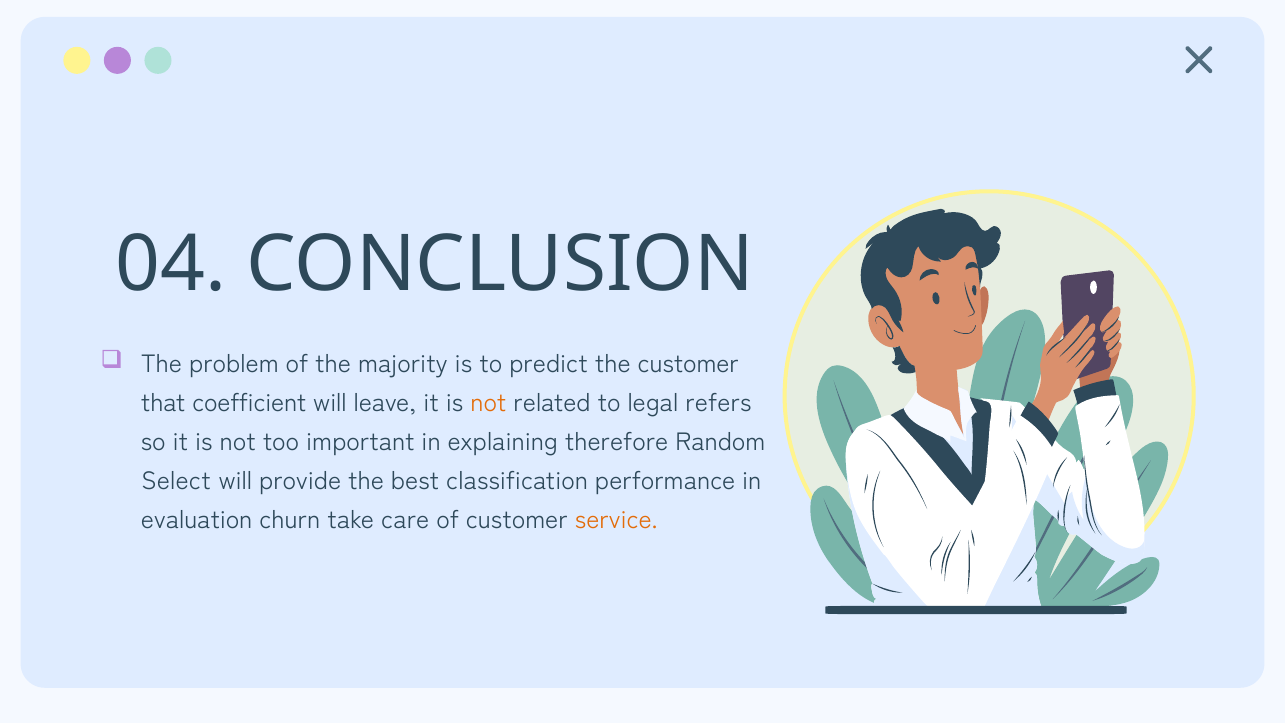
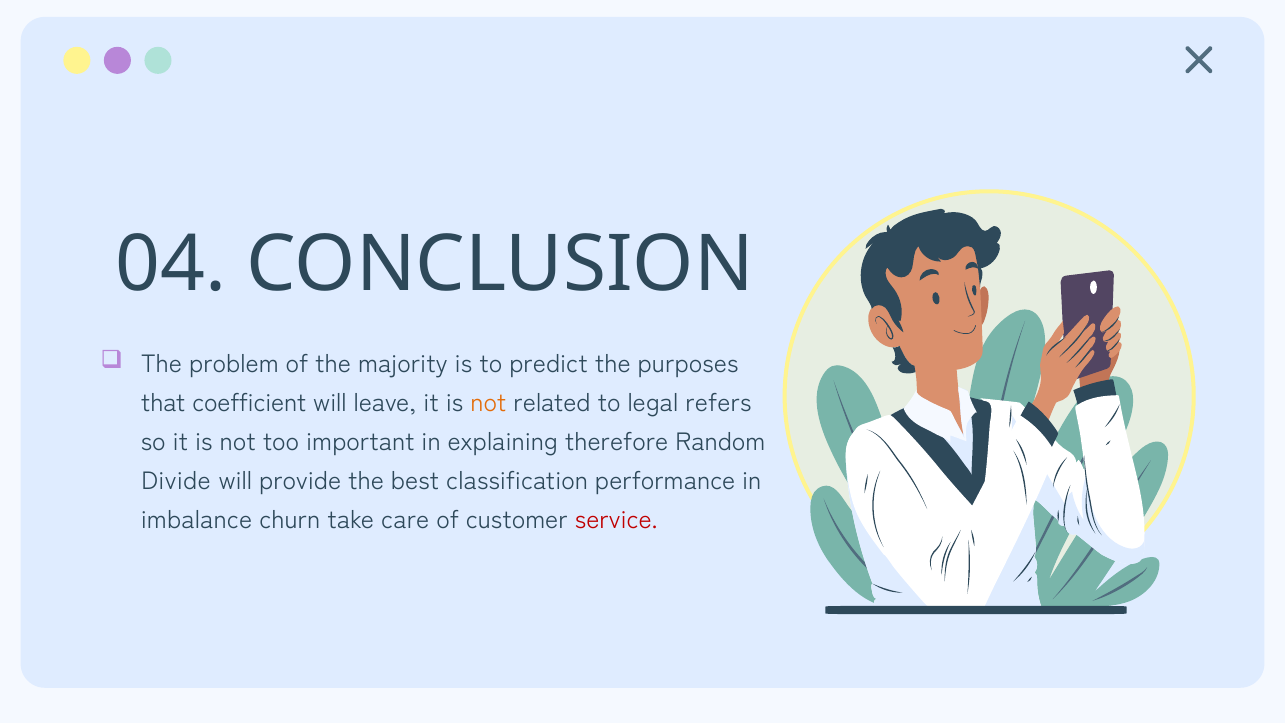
the customer: customer -> purposes
Select: Select -> Divide
evaluation: evaluation -> imbalance
service colour: orange -> red
